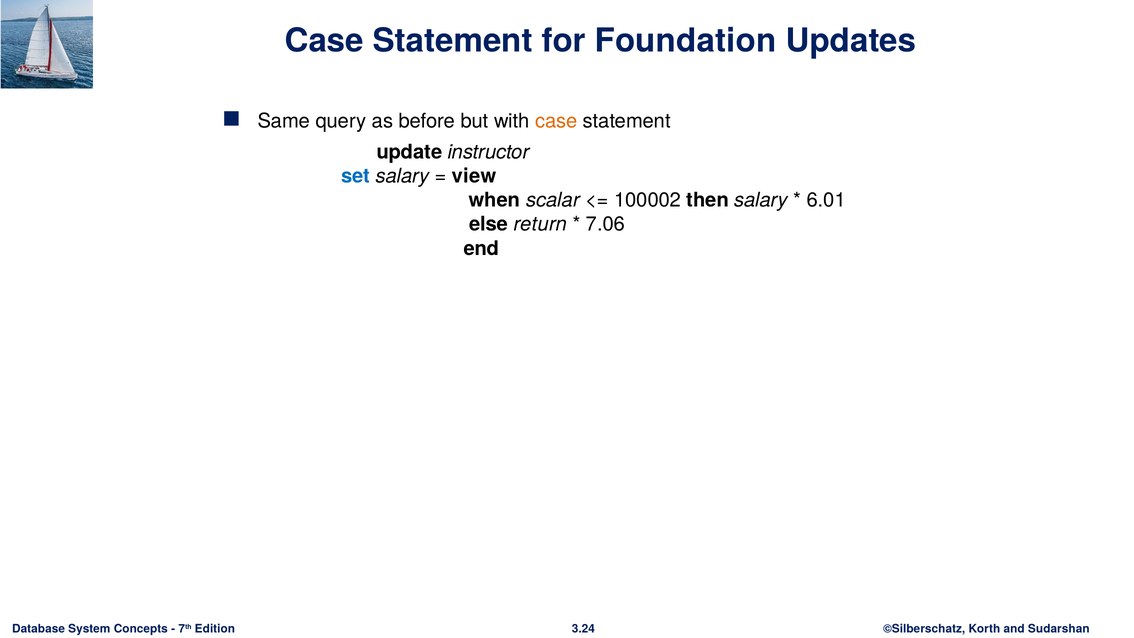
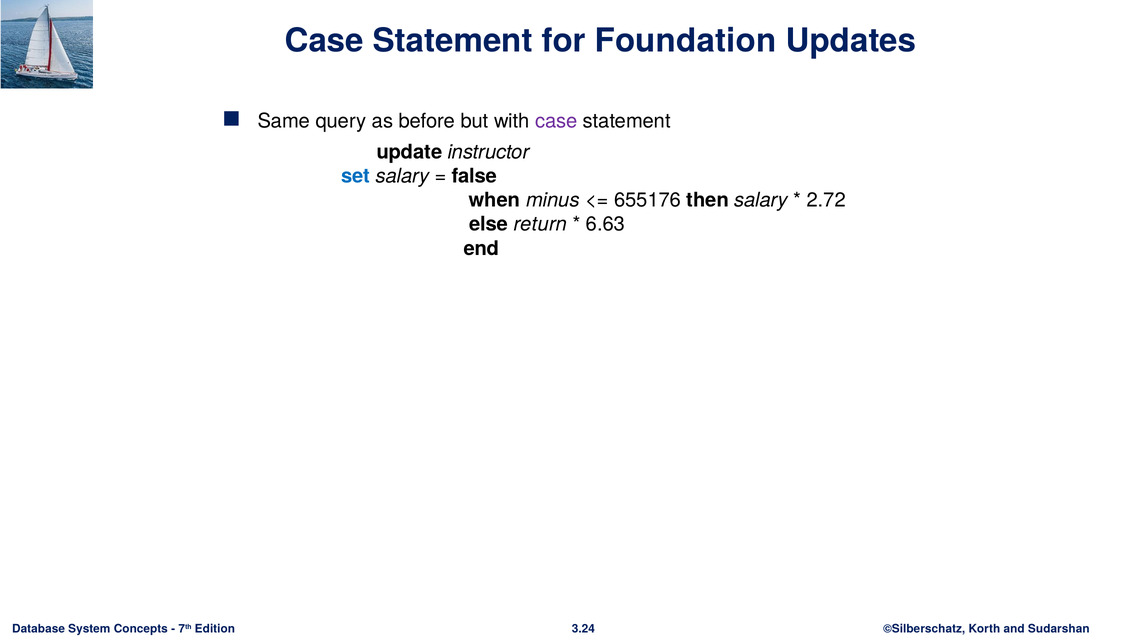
case at (556, 121) colour: orange -> purple
view: view -> false
scalar: scalar -> minus
100002: 100002 -> 655176
6.01: 6.01 -> 2.72
7.06: 7.06 -> 6.63
